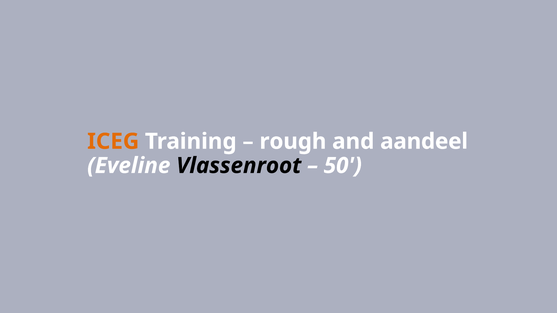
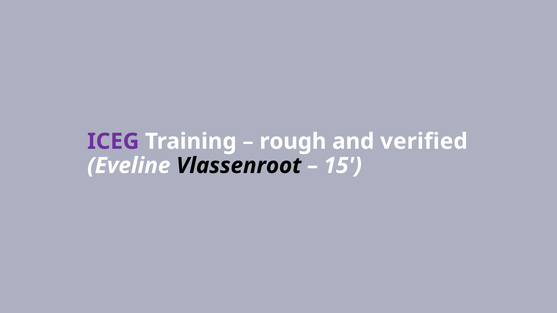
ICEG colour: orange -> purple
aandeel: aandeel -> verified
50: 50 -> 15
